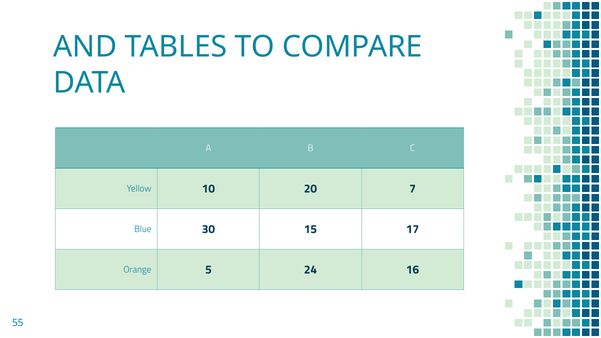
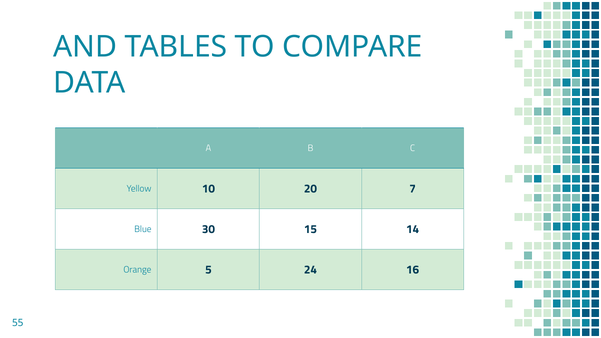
17: 17 -> 14
